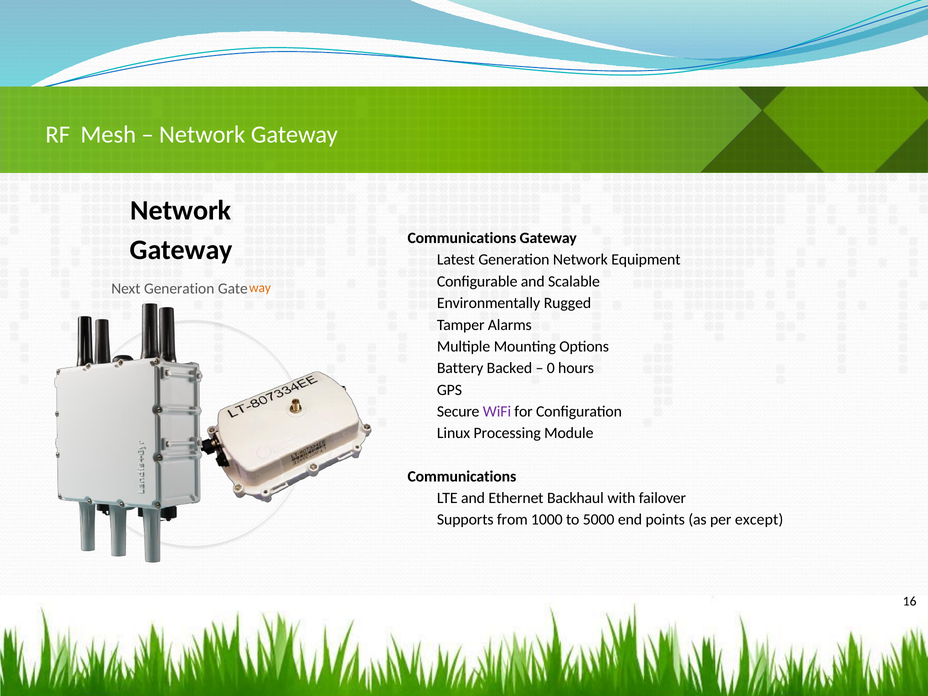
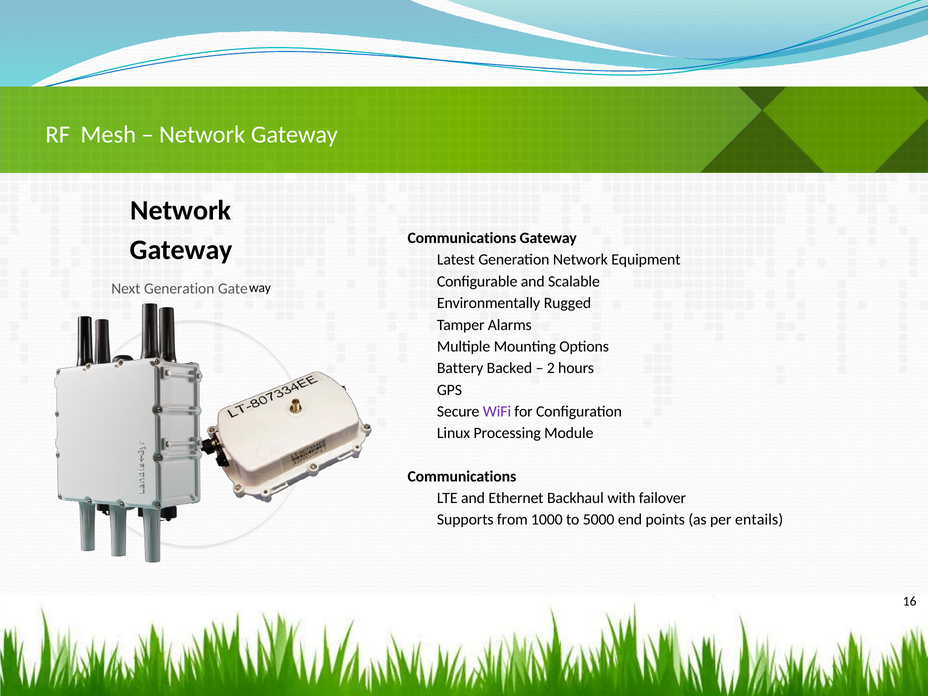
way colour: orange -> black
0: 0 -> 2
except: except -> entails
